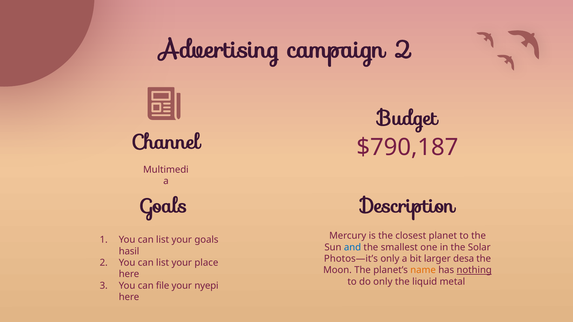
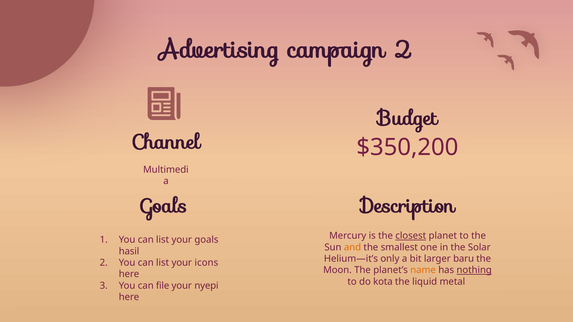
$790,187: $790,187 -> $350,200
closest underline: none -> present
and colour: blue -> orange
Photos—it’s: Photos—it’s -> Helium—it’s
desa: desa -> baru
place: place -> icons
do only: only -> kota
